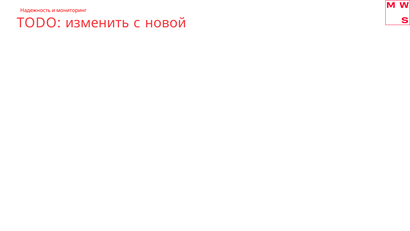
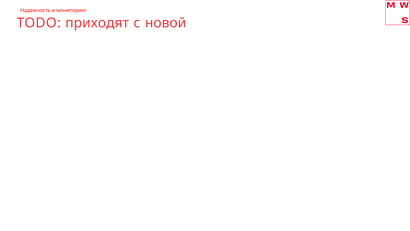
изменить: изменить -> приходят
